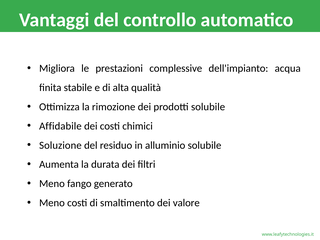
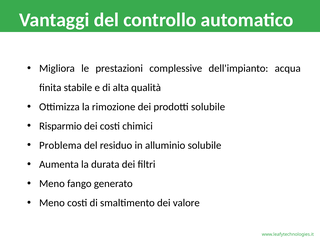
Affidabile: Affidabile -> Risparmio
Soluzione: Soluzione -> Problema
